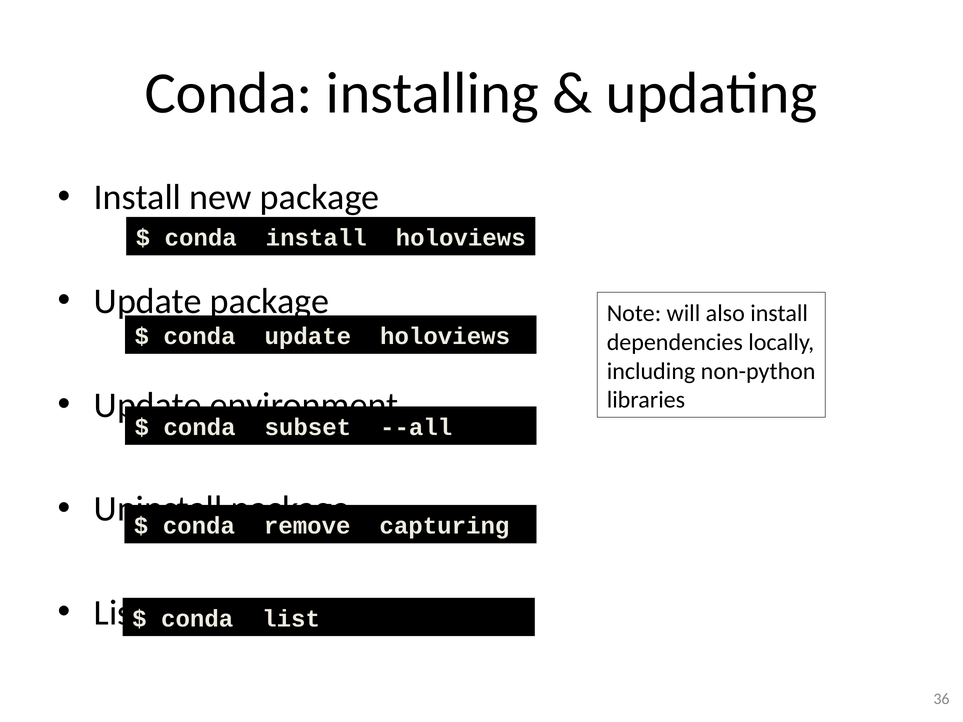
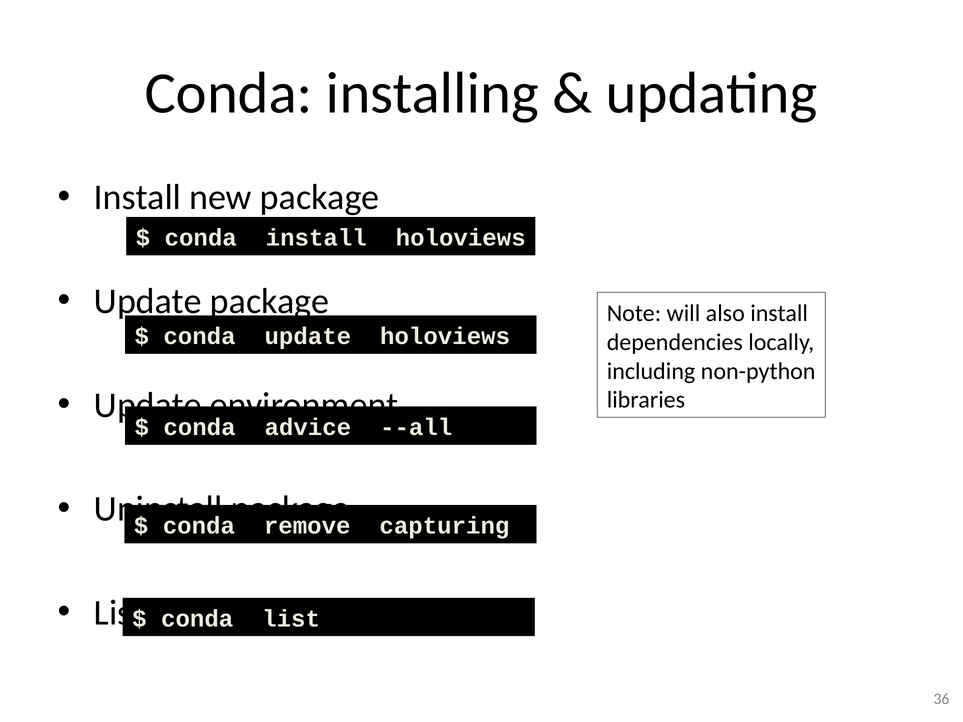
subset: subset -> advice
